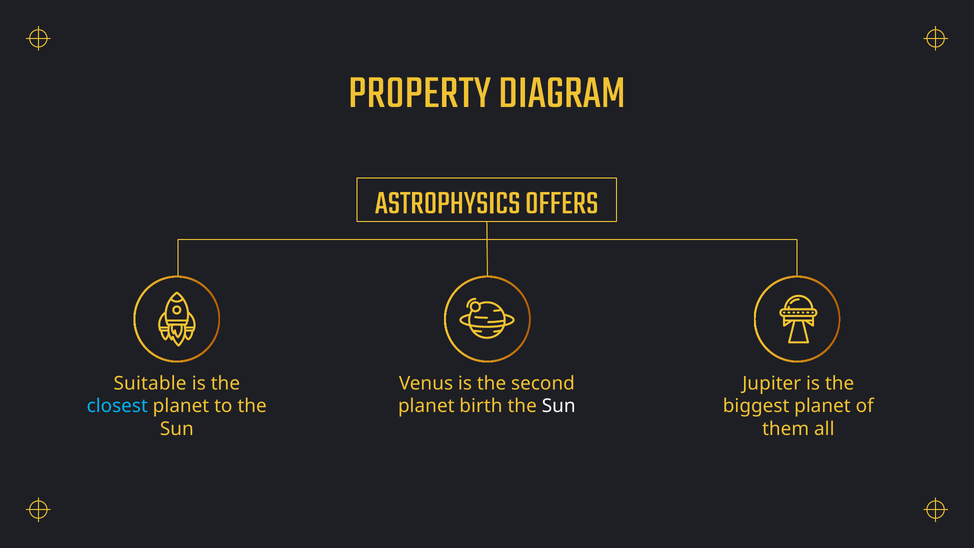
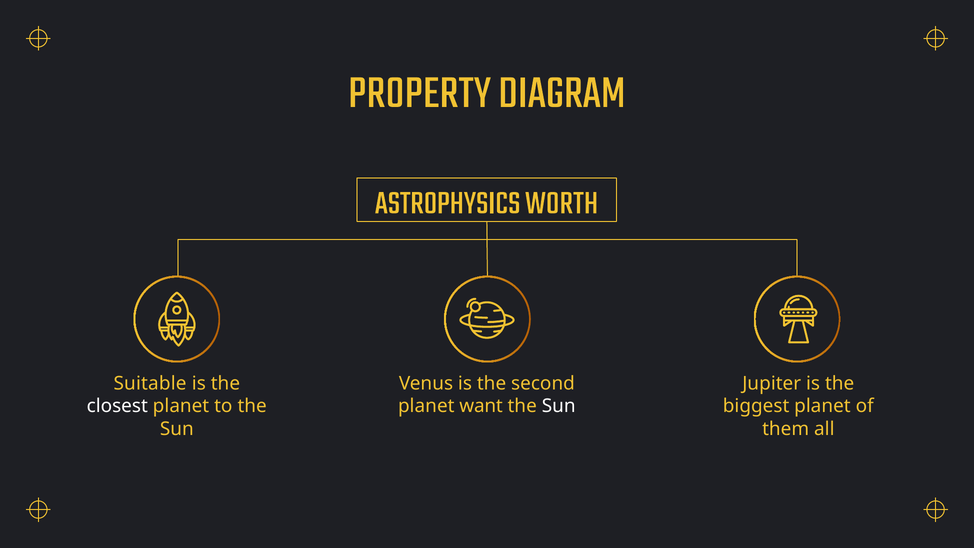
OFFERS: OFFERS -> WORTH
closest colour: light blue -> white
birth: birth -> want
